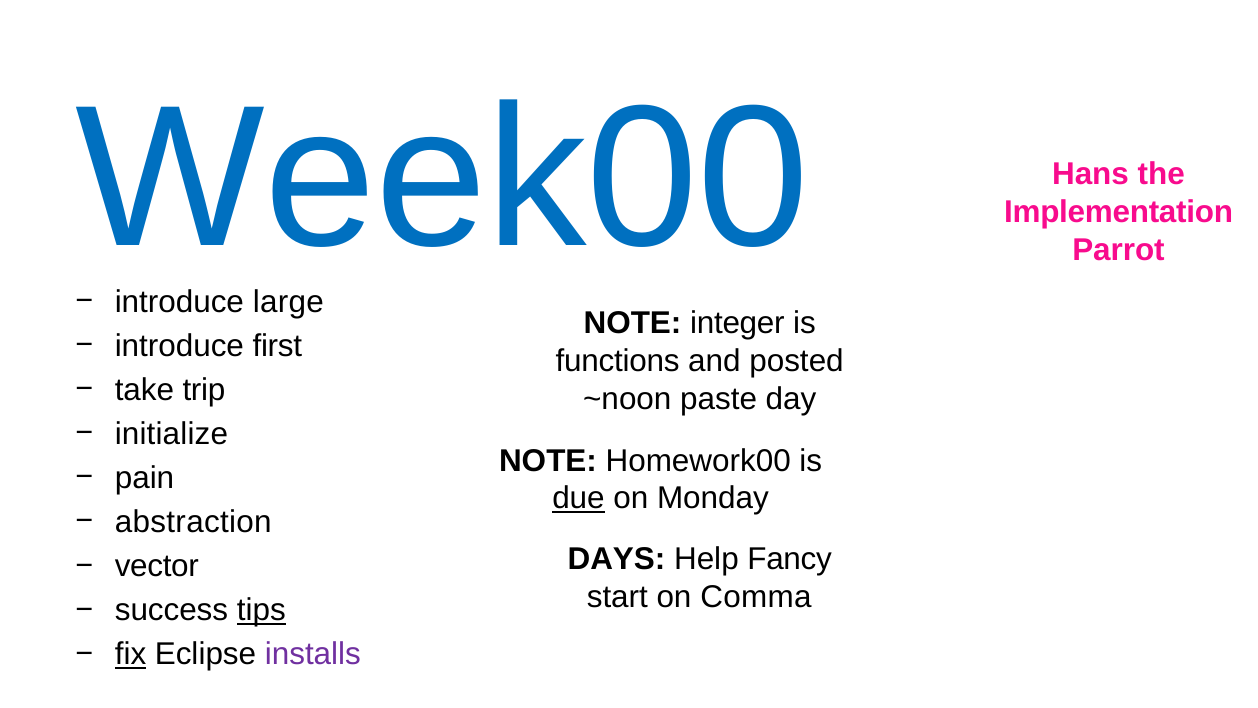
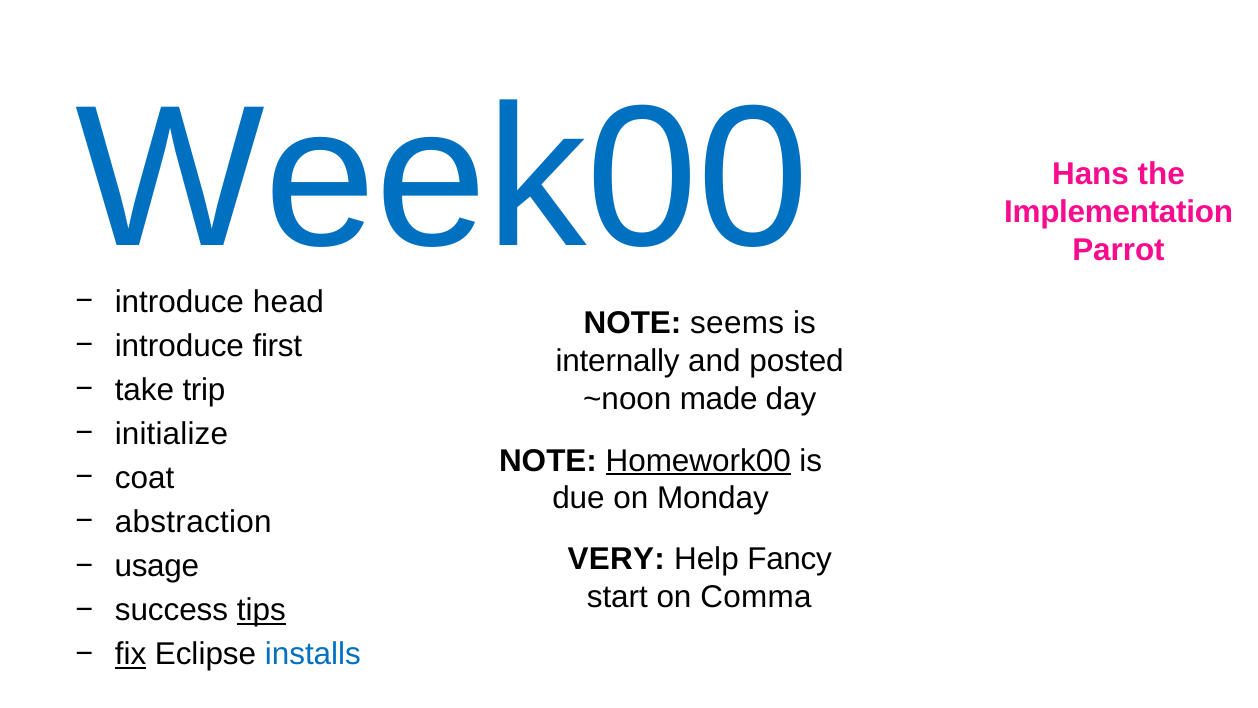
large: large -> head
integer: integer -> seems
functions: functions -> internally
paste: paste -> made
Homework00 underline: none -> present
pain: pain -> coat
due underline: present -> none
DAYS: DAYS -> VERY
vector: vector -> usage
installs colour: purple -> blue
